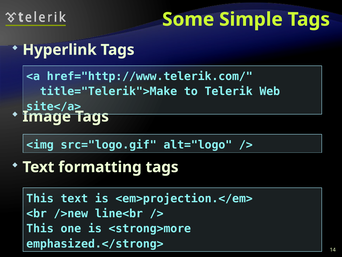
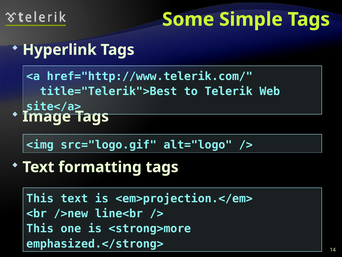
title="Telerik">Make: title="Telerik">Make -> title="Telerik">Best
